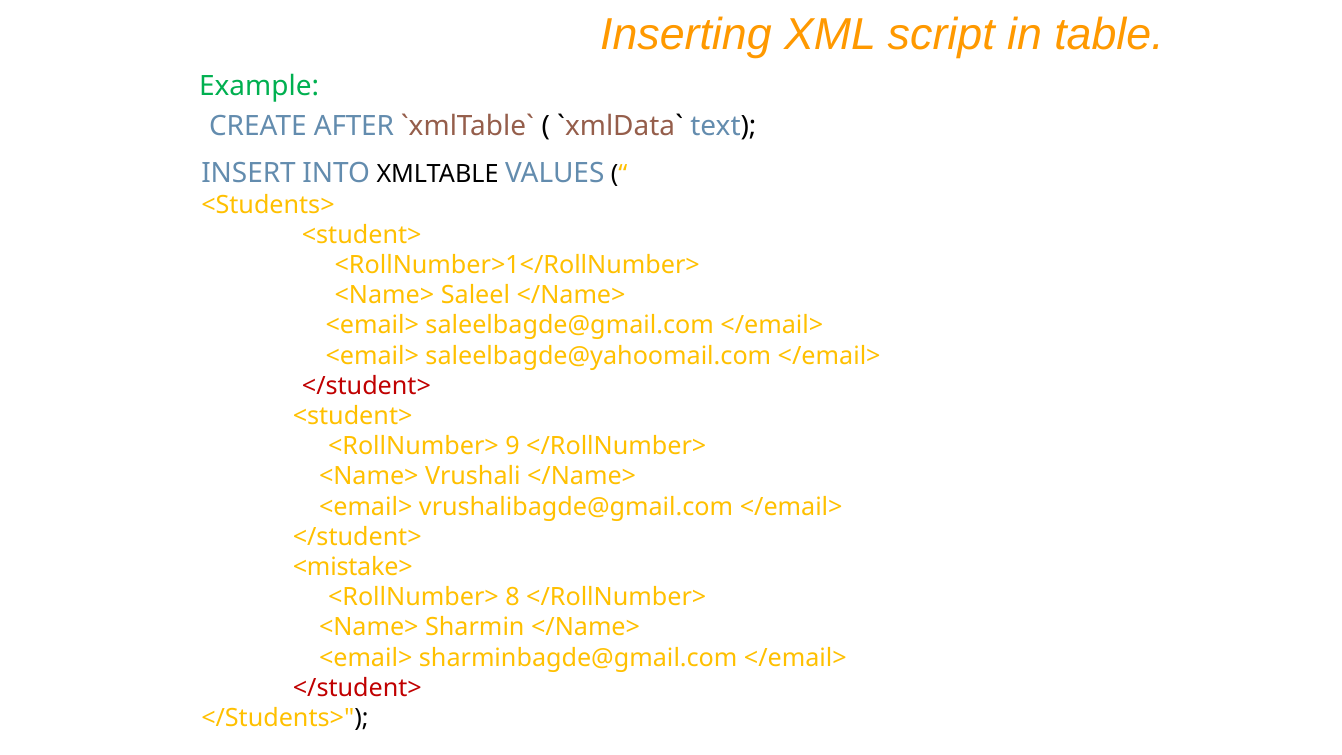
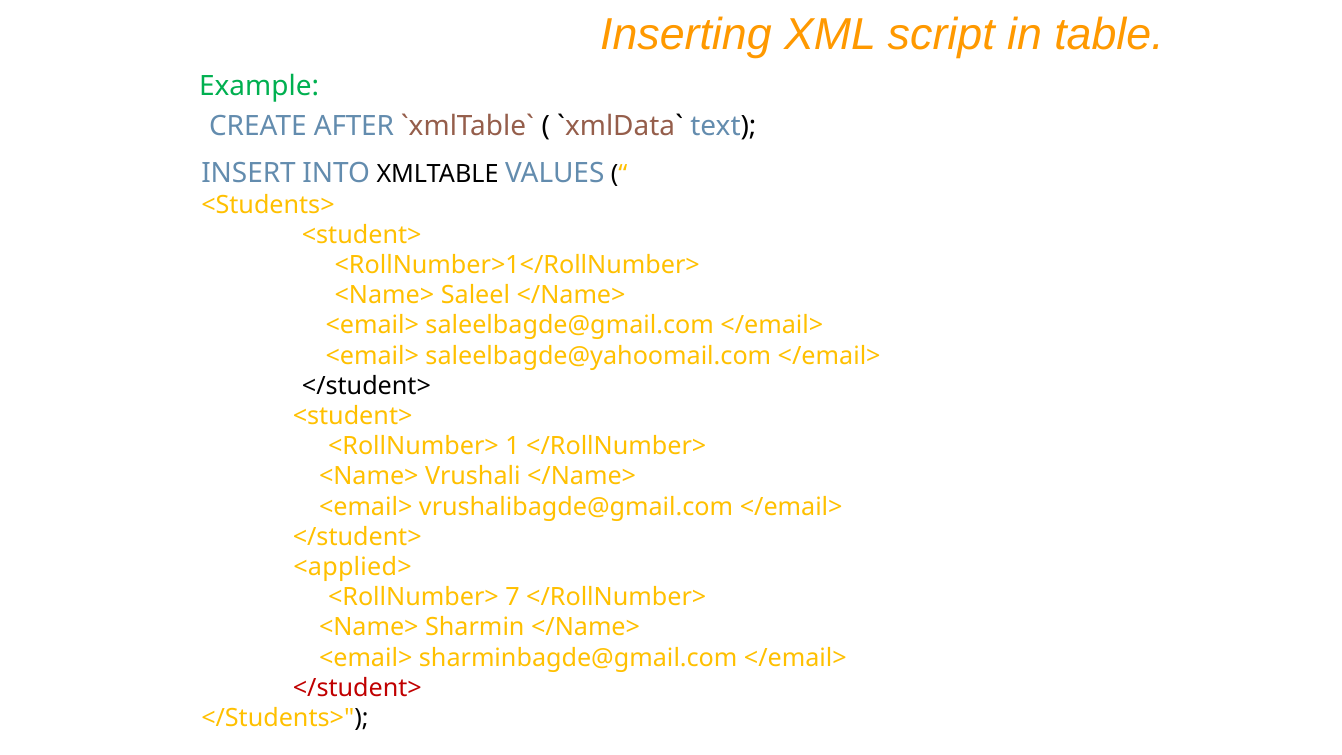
</student> at (366, 386) colour: red -> black
9: 9 -> 1
<mistake>: <mistake> -> <applied>
8: 8 -> 7
